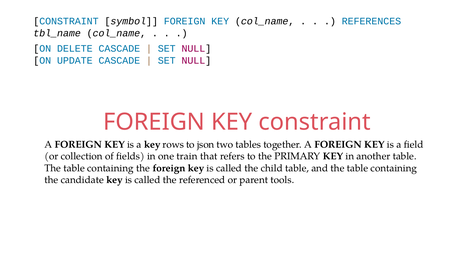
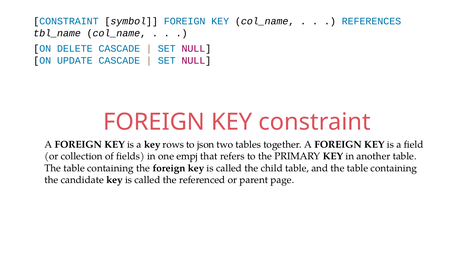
train: train -> empj
tools: tools -> page
